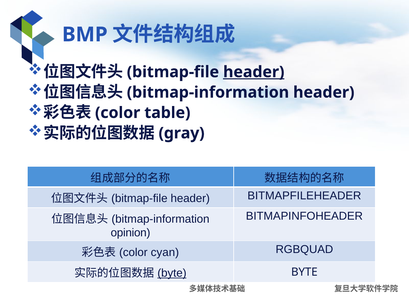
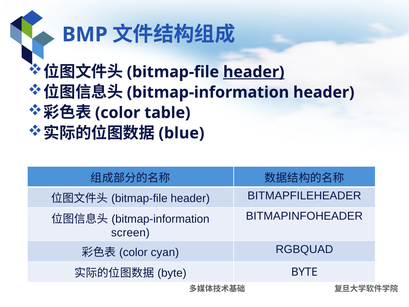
gray: gray -> blue
opinion: opinion -> screen
byte at (172, 273) underline: present -> none
